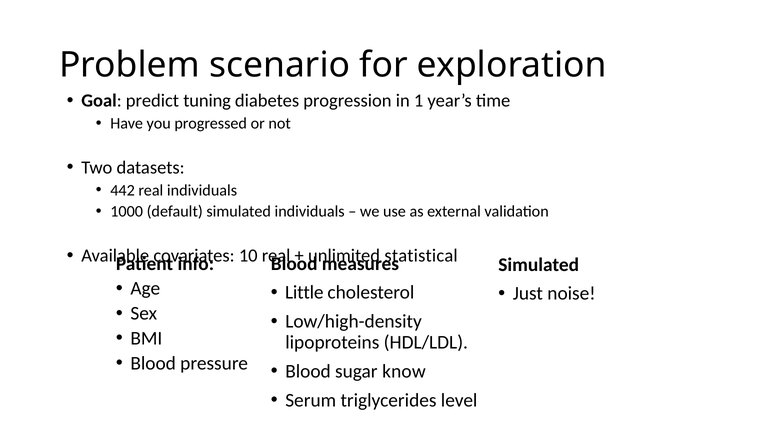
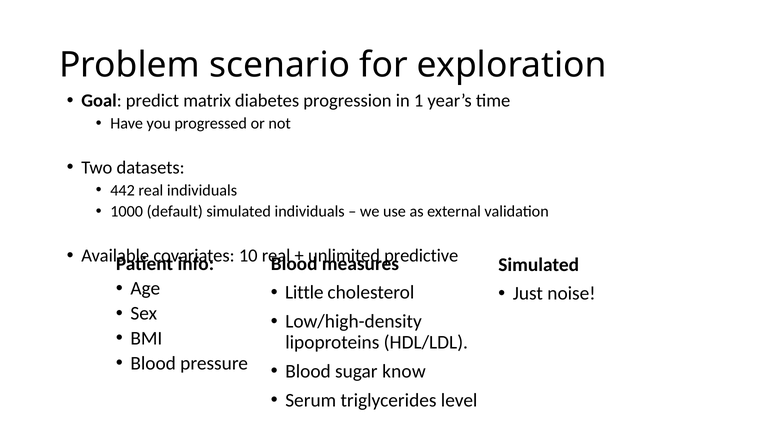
tuning: tuning -> matrix
statistical: statistical -> predictive
